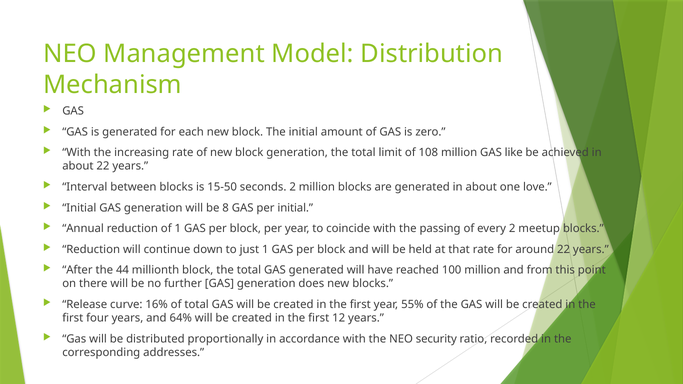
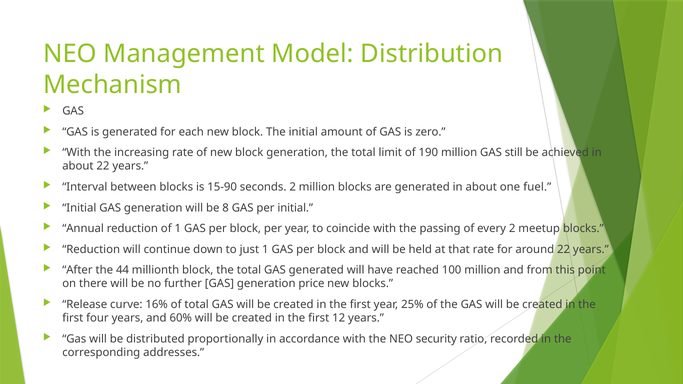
108: 108 -> 190
like: like -> still
15-50: 15-50 -> 15-90
love: love -> fuel
does: does -> price
55%: 55% -> 25%
64%: 64% -> 60%
